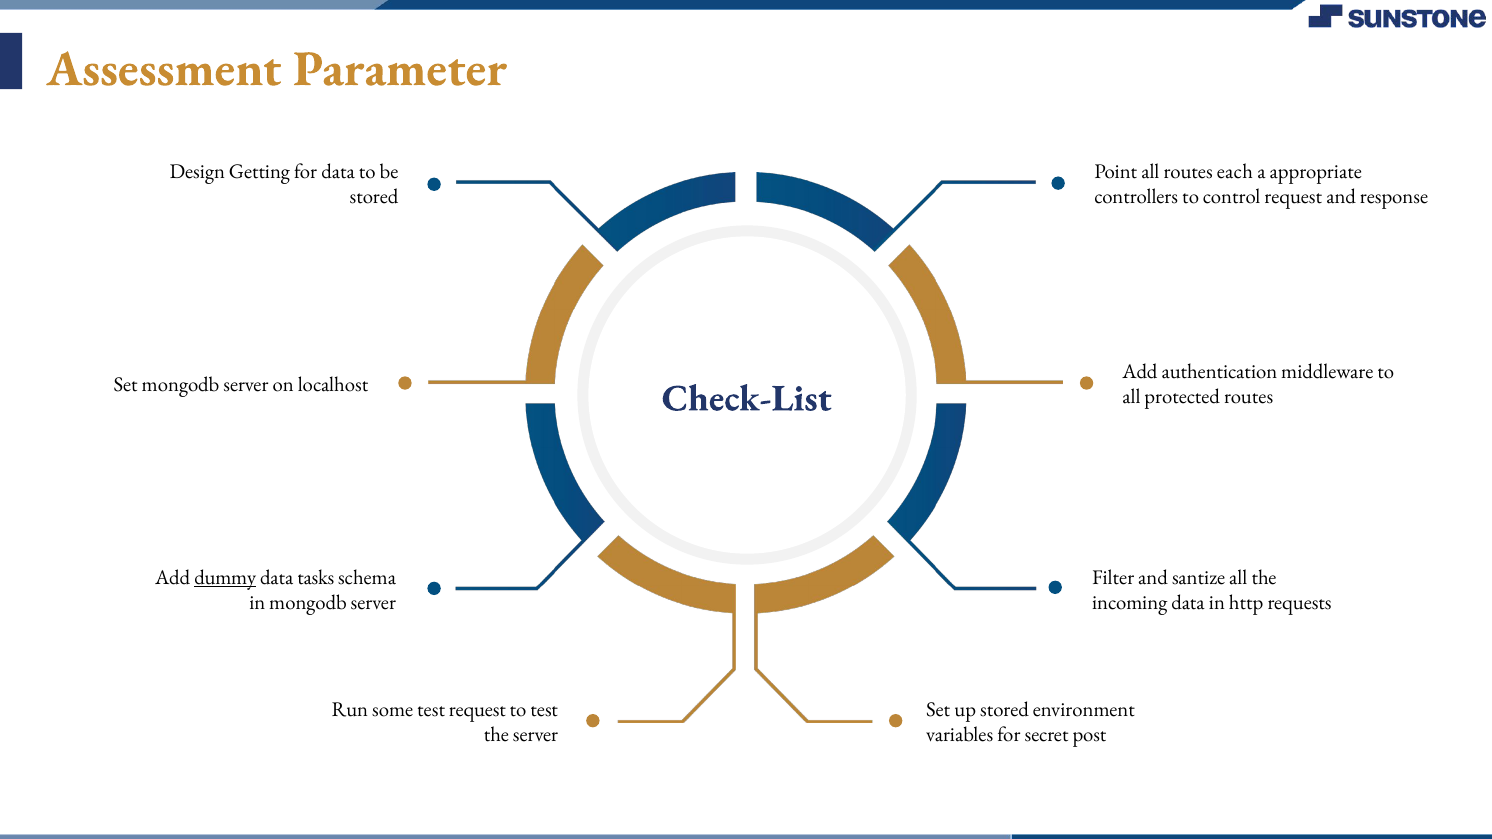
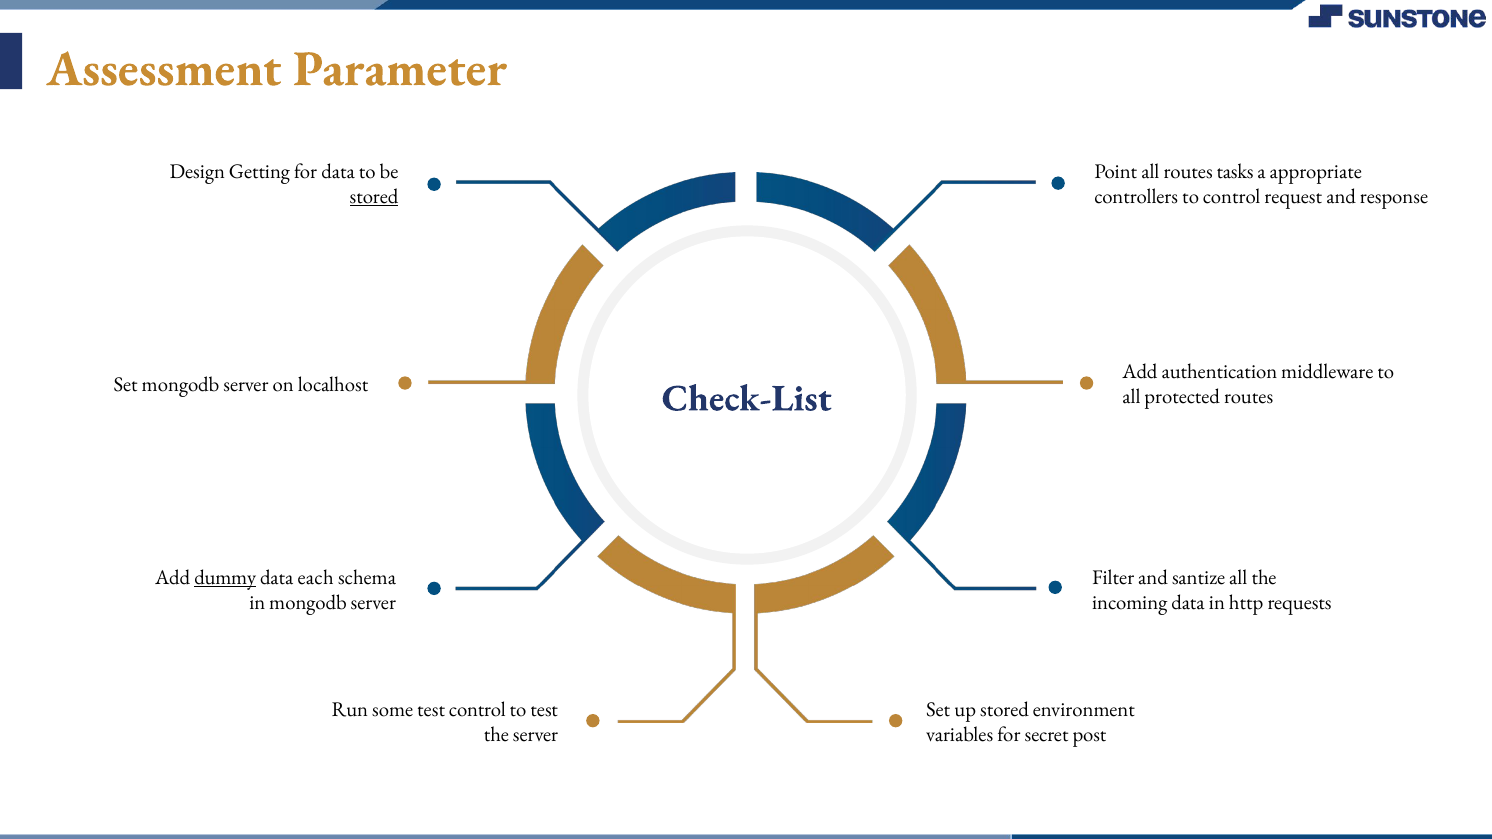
each: each -> tasks
stored at (374, 197) underline: none -> present
tasks: tasks -> each
test request: request -> control
